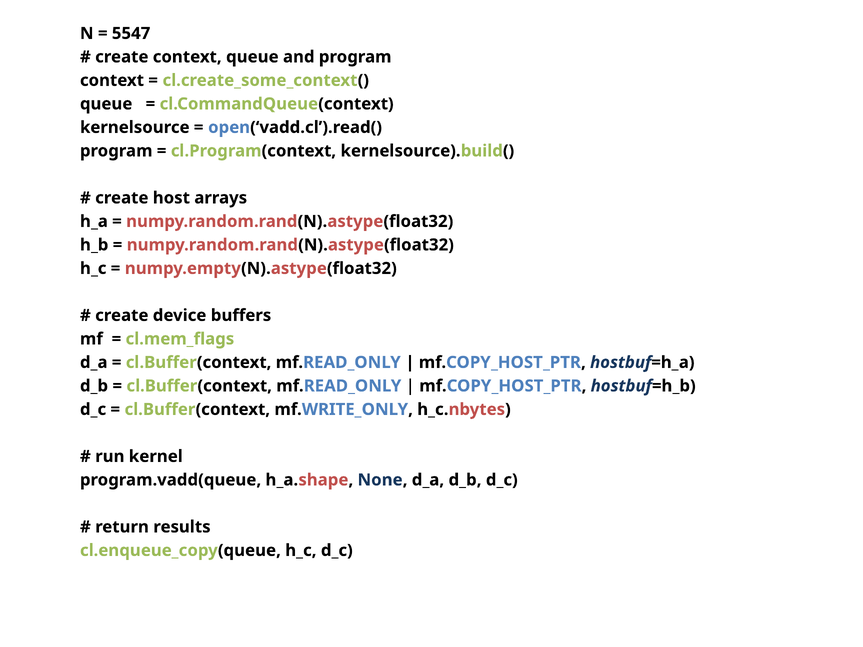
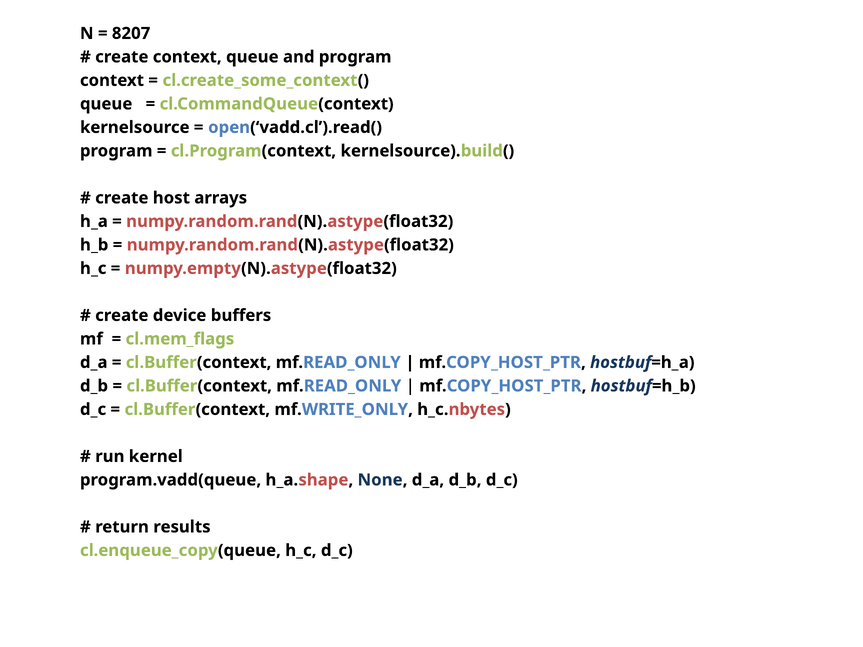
5547: 5547 -> 8207
